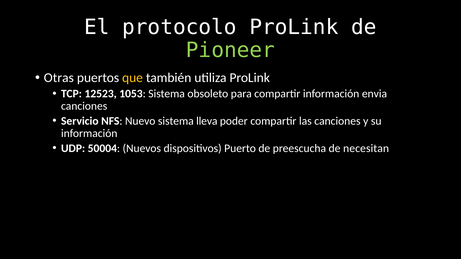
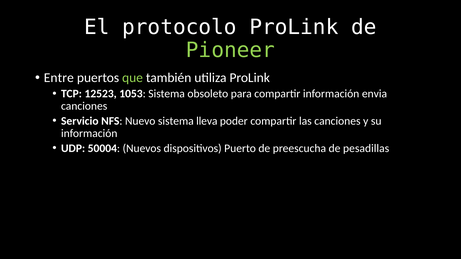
Otras: Otras -> Entre
que colour: yellow -> light green
necesitan: necesitan -> pesadillas
